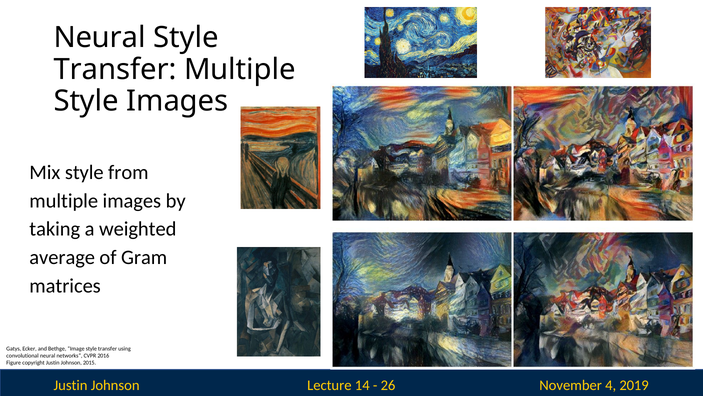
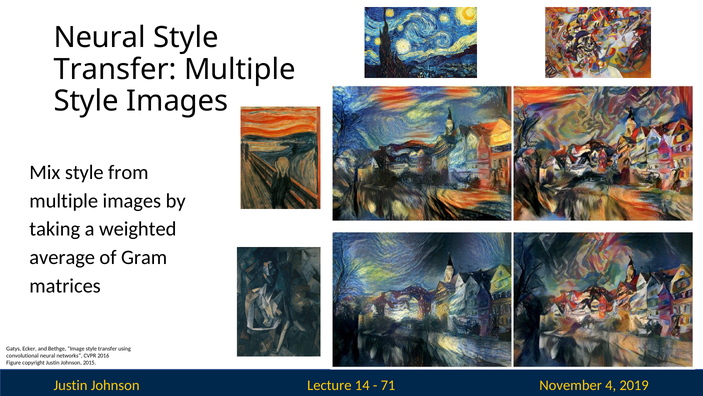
26: 26 -> 71
